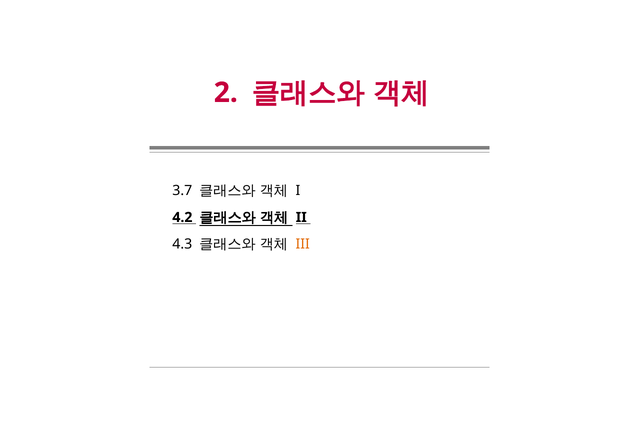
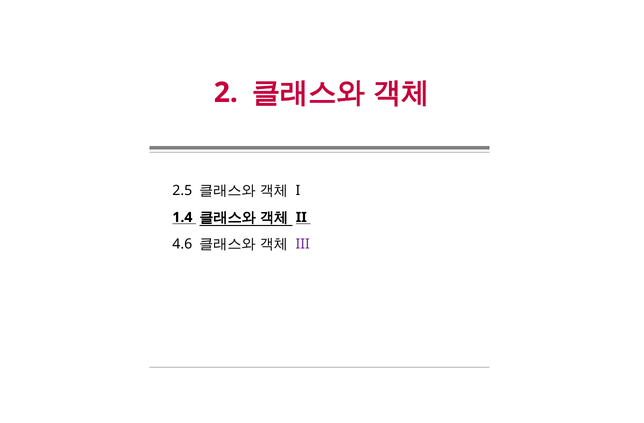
3.7: 3.7 -> 2.5
4.2: 4.2 -> 1.4
4.3: 4.3 -> 4.6
III colour: orange -> purple
